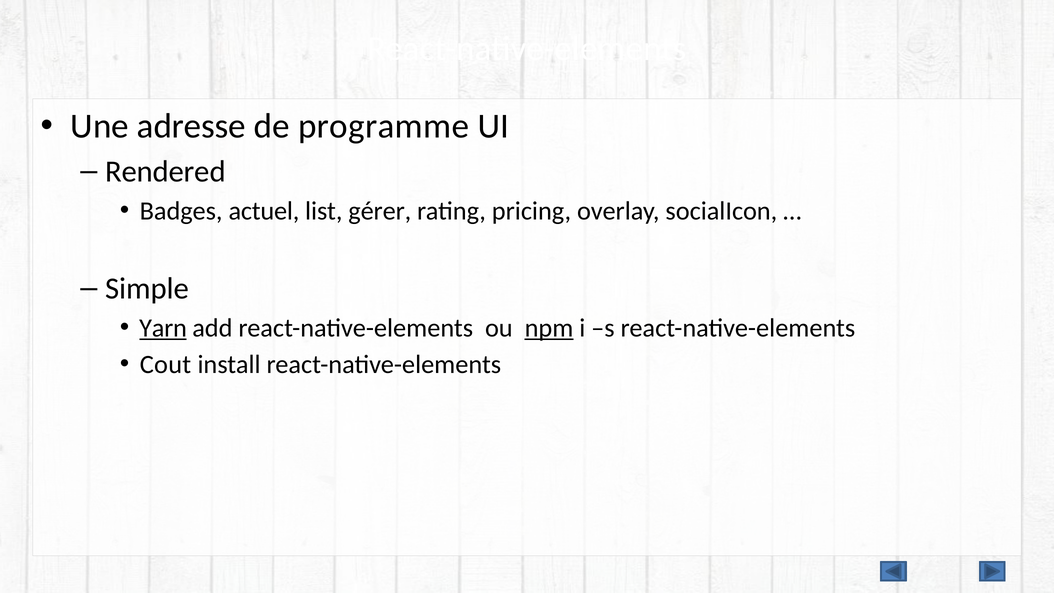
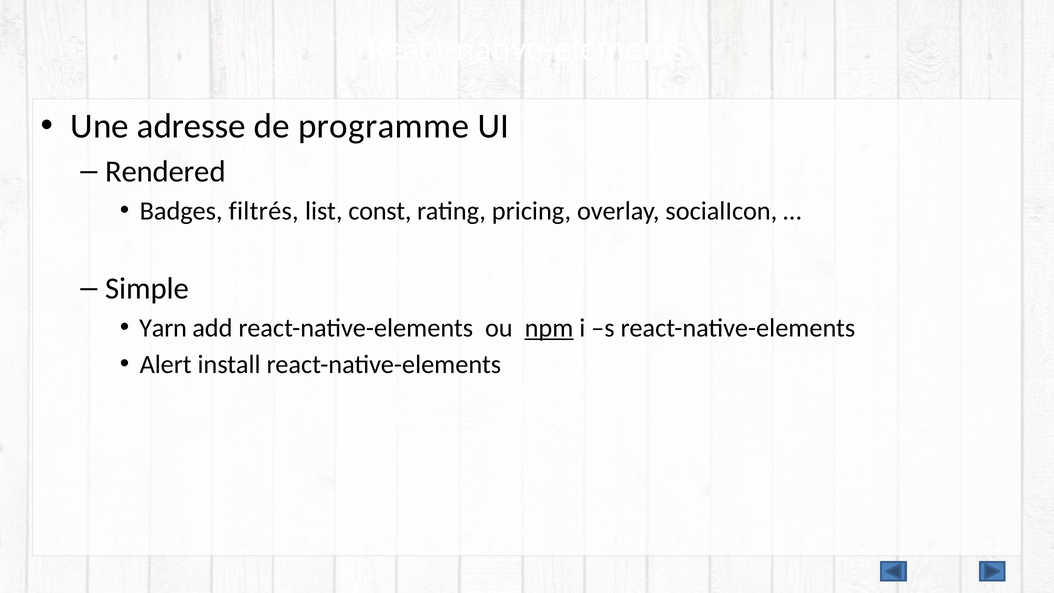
actuel: actuel -> filtrés
gérer: gérer -> const
Yarn underline: present -> none
Cout: Cout -> Alert
